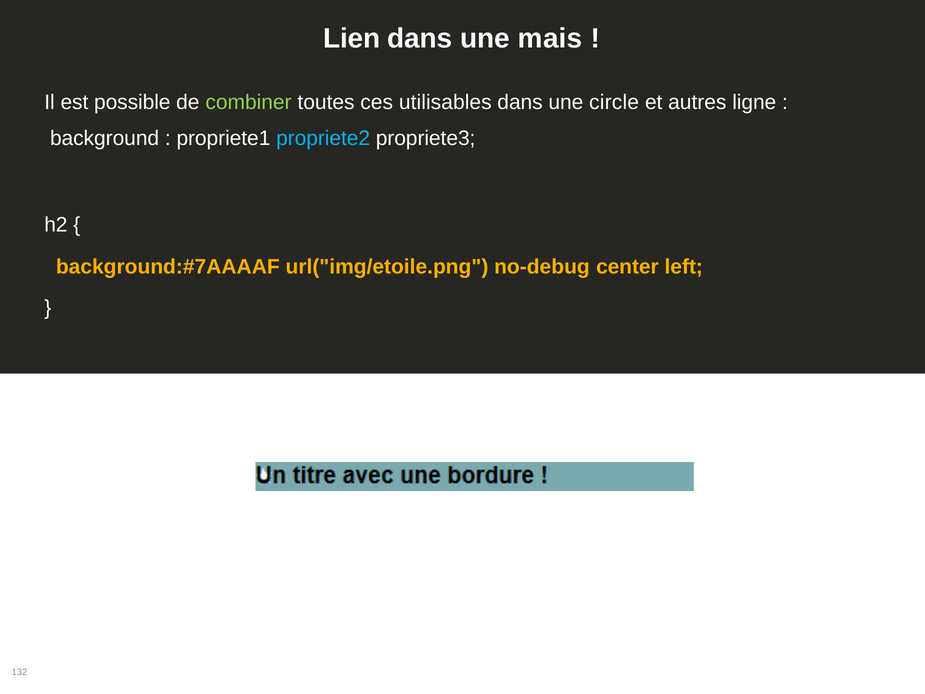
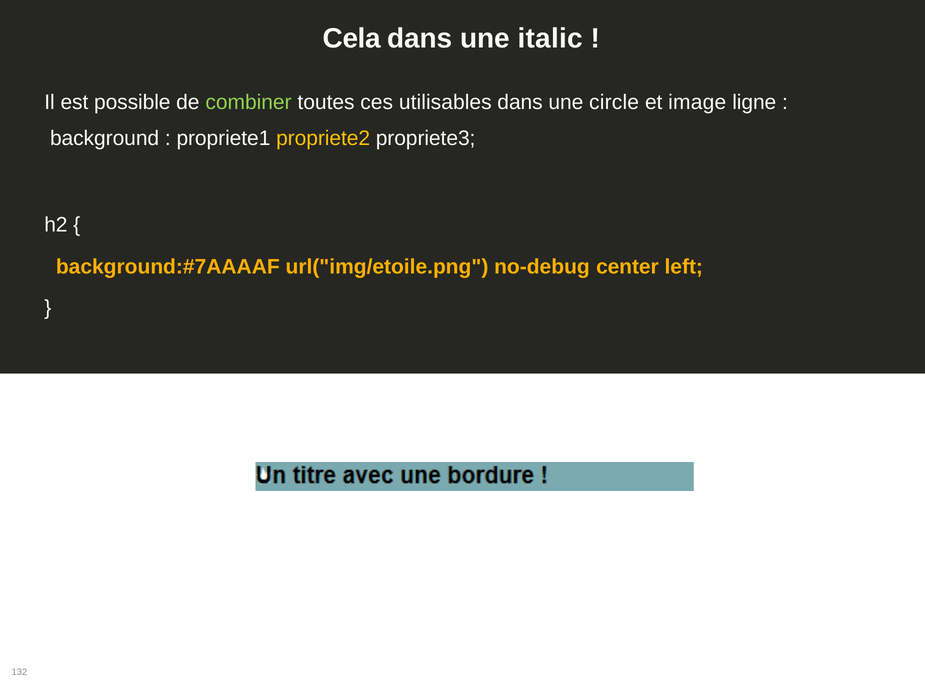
Lien: Lien -> Cela
mais: mais -> italic
autres: autres -> image
propriete2 colour: light blue -> yellow
